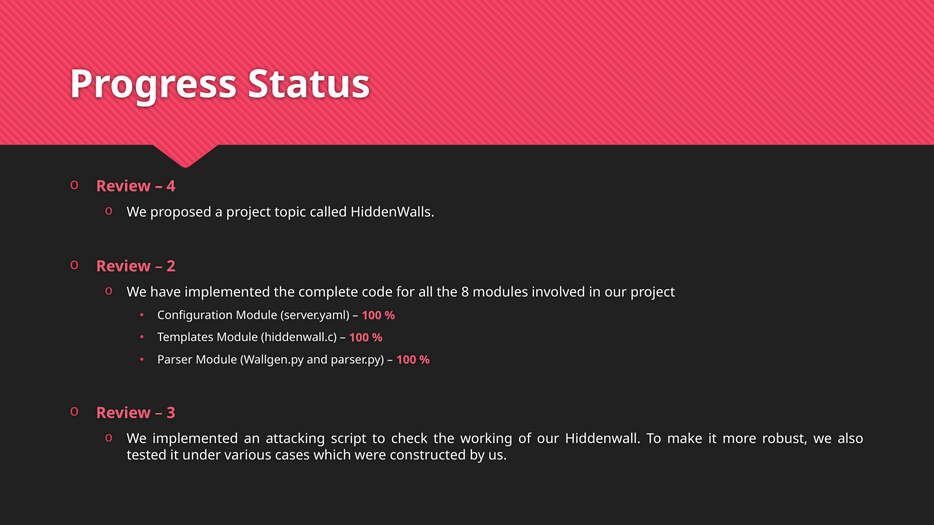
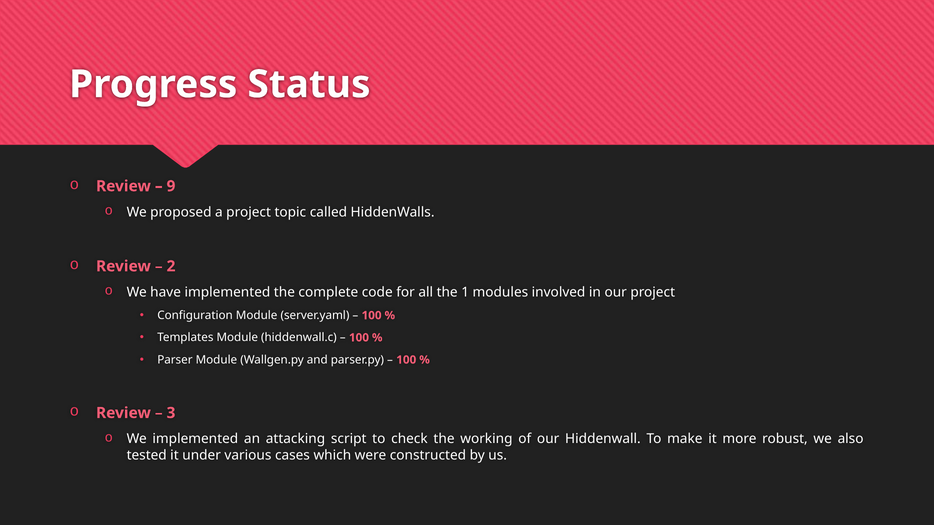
4: 4 -> 9
8: 8 -> 1
